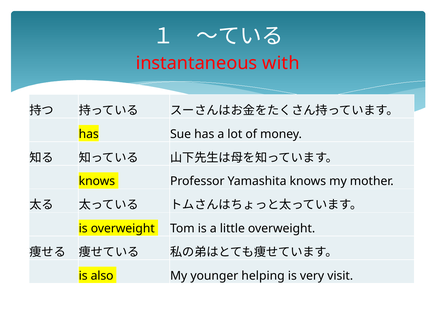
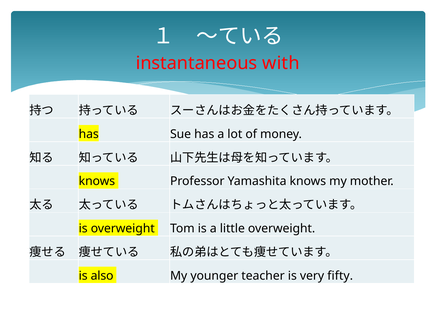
helping: helping -> teacher
visit: visit -> fifty
